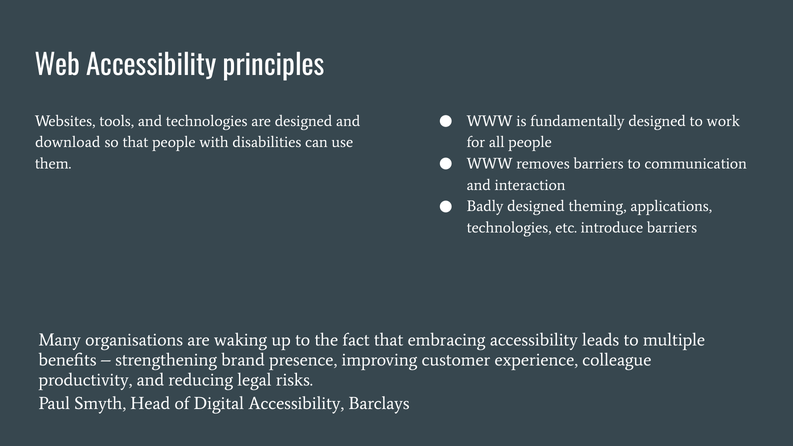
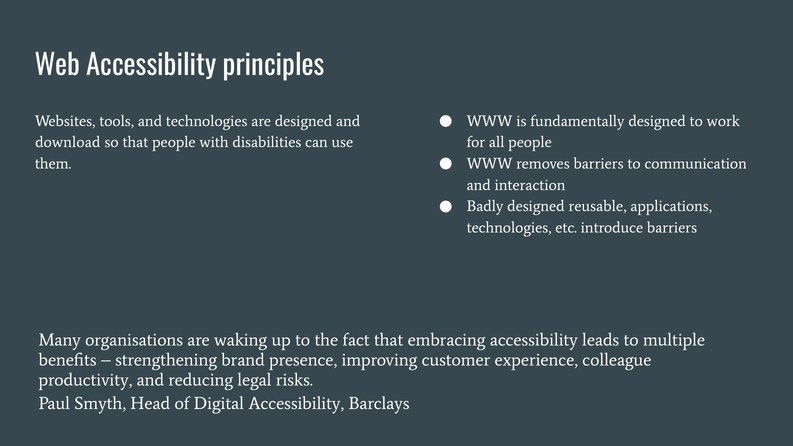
theming: theming -> reusable
